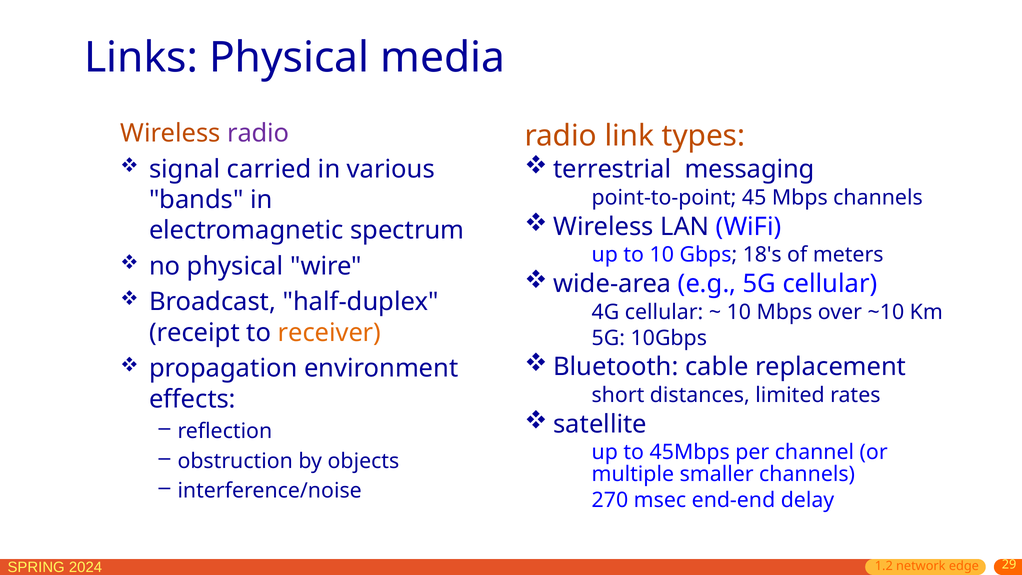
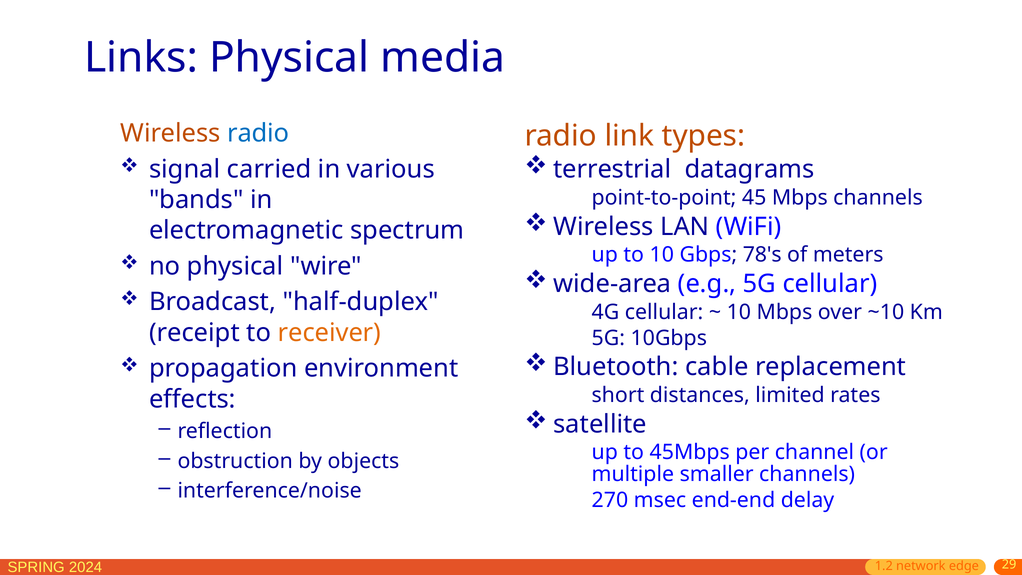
radio at (258, 133) colour: purple -> blue
messaging: messaging -> datagrams
18's: 18's -> 78's
